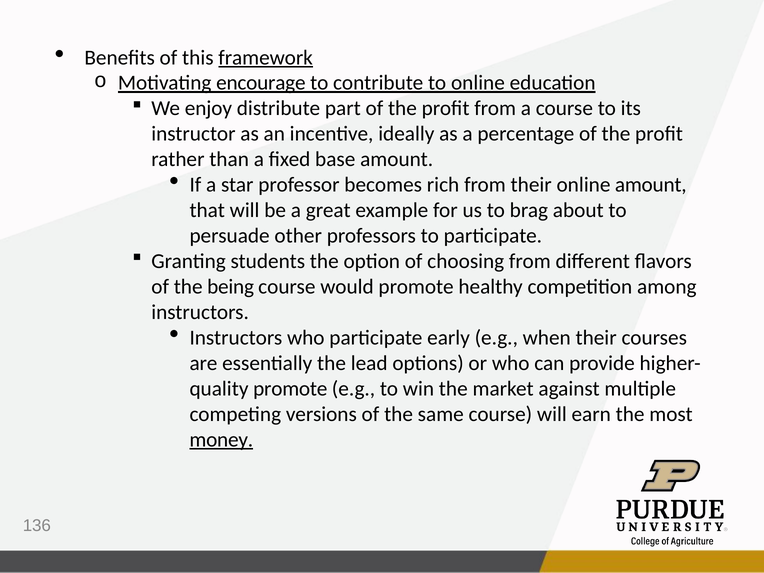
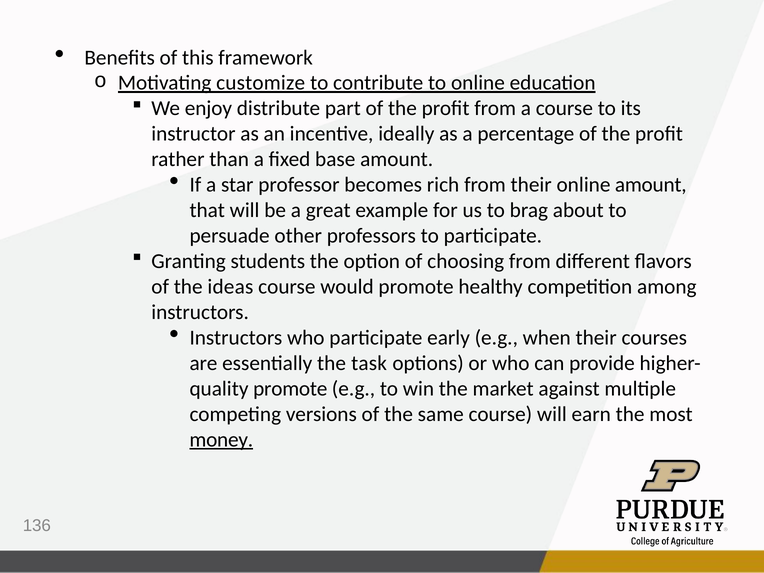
framework underline: present -> none
encourage: encourage -> customize
being: being -> ideas
lead: lead -> task
